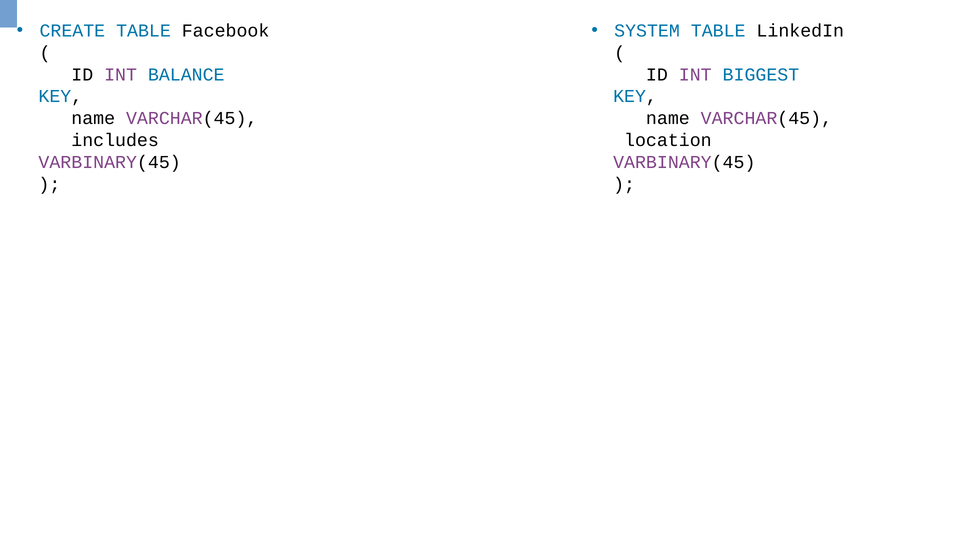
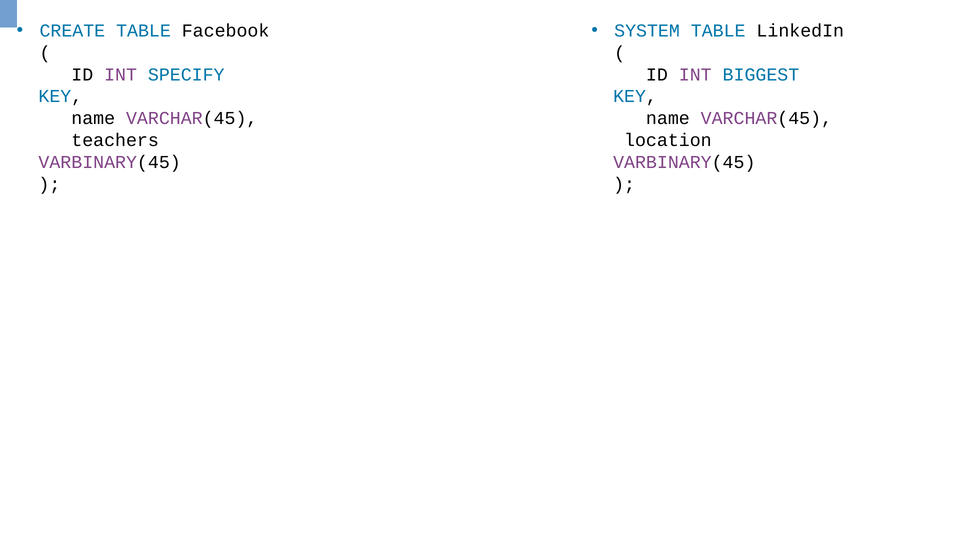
BALANCE: BALANCE -> SPECIFY
includes: includes -> teachers
